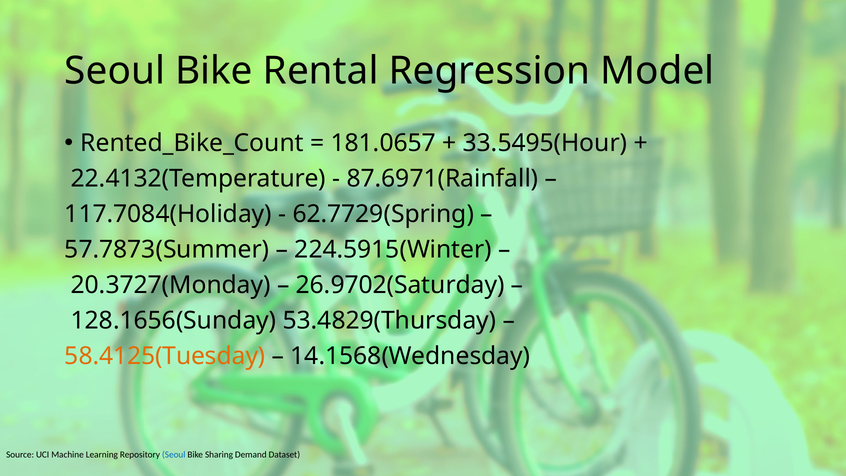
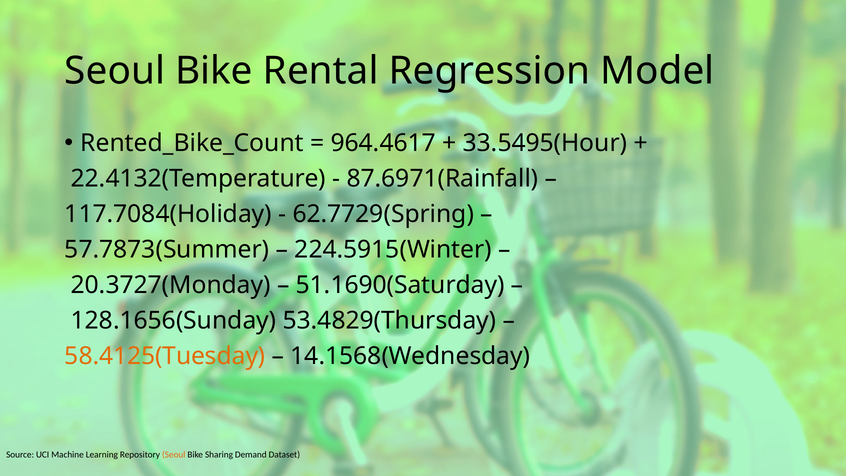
181.0657: 181.0657 -> 964.4617
26.9702(Saturday: 26.9702(Saturday -> 51.1690(Saturday
Seoul at (174, 455) colour: blue -> orange
